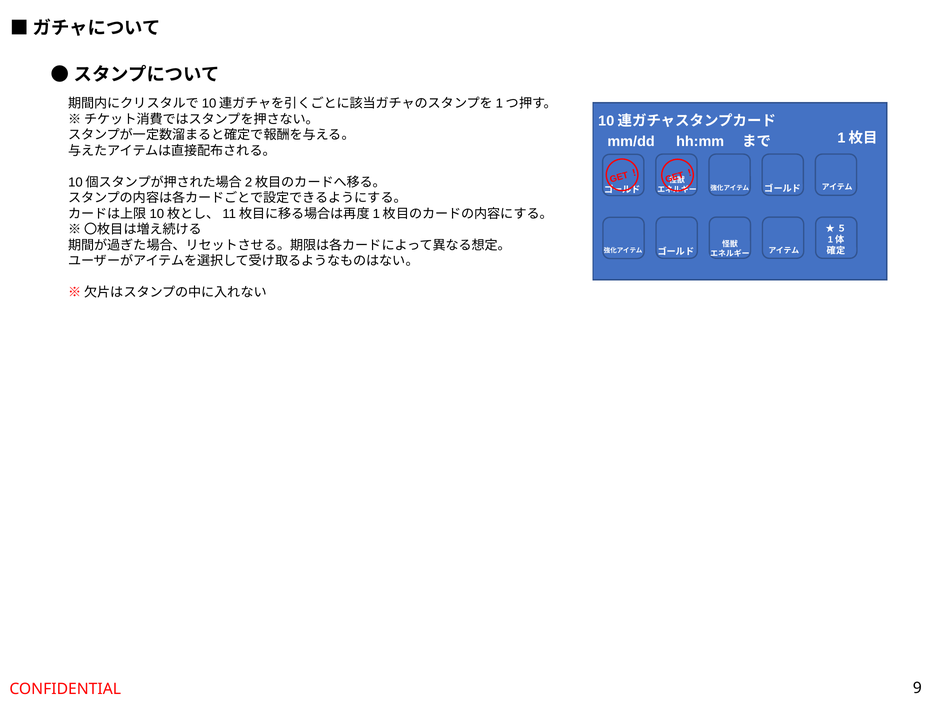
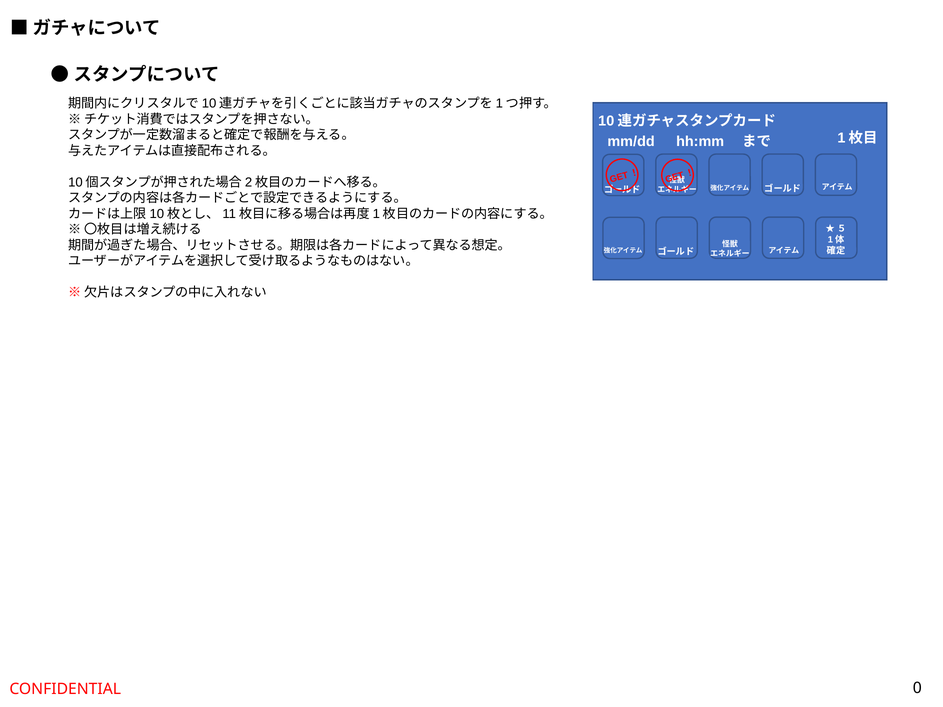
9: 9 -> 0
